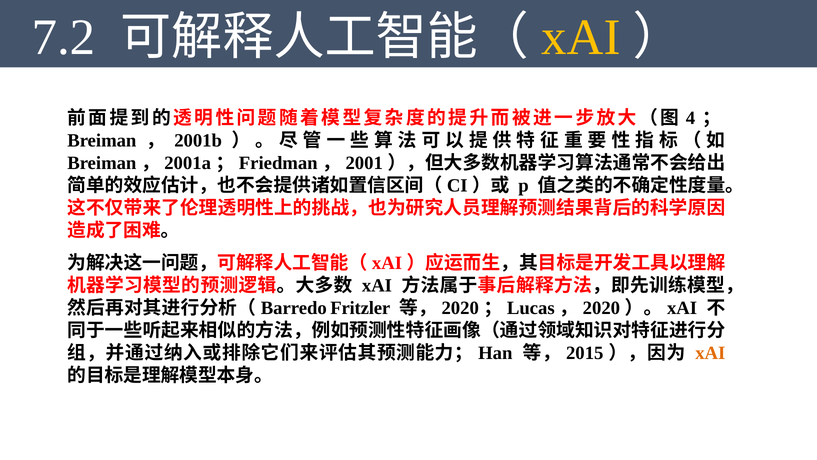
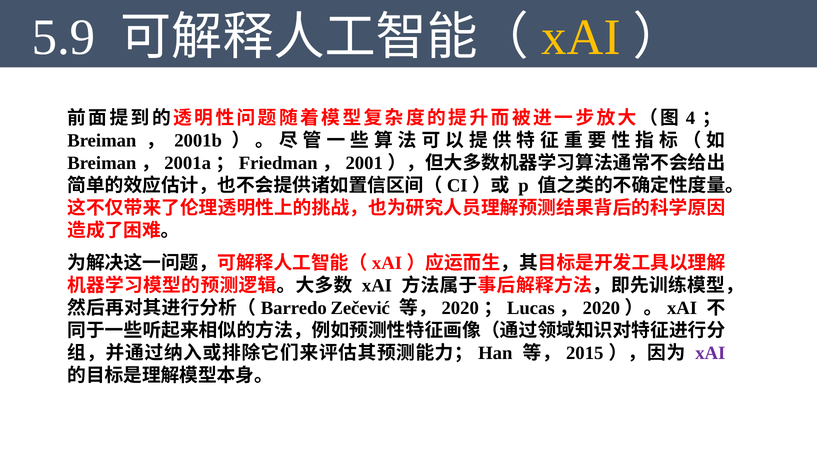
7.2: 7.2 -> 5.9
Fritzler: Fritzler -> Zečević
xAI at (710, 353) colour: orange -> purple
